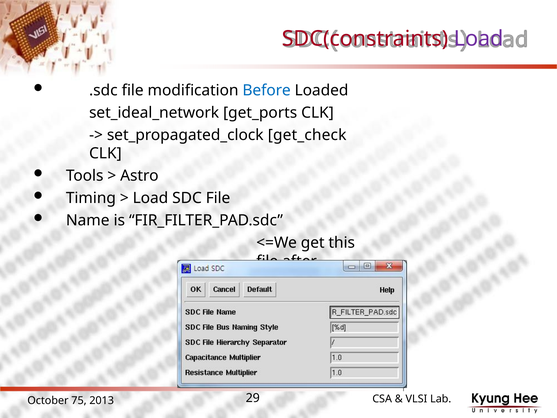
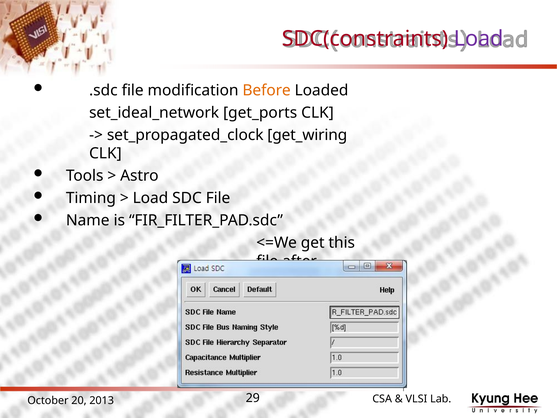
Before colour: blue -> orange
get_check: get_check -> get_wiring
75: 75 -> 20
